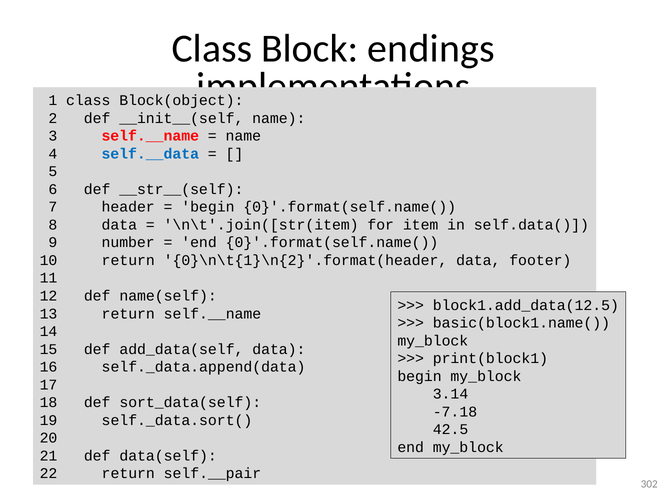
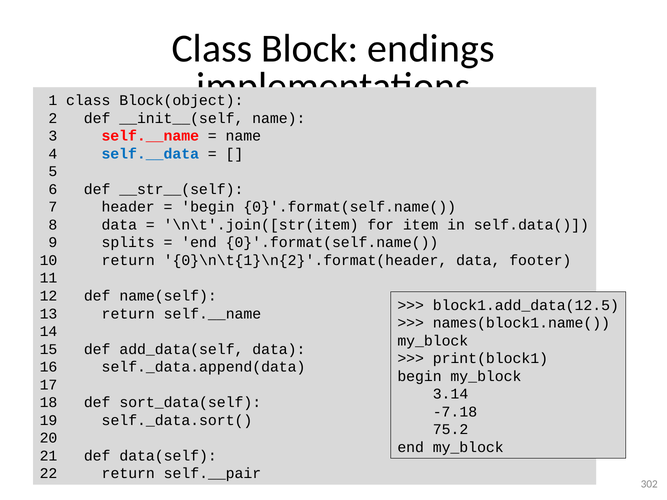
number: number -> splits
basic(block1.name(: basic(block1.name( -> names(block1.name(
42.5: 42.5 -> 75.2
